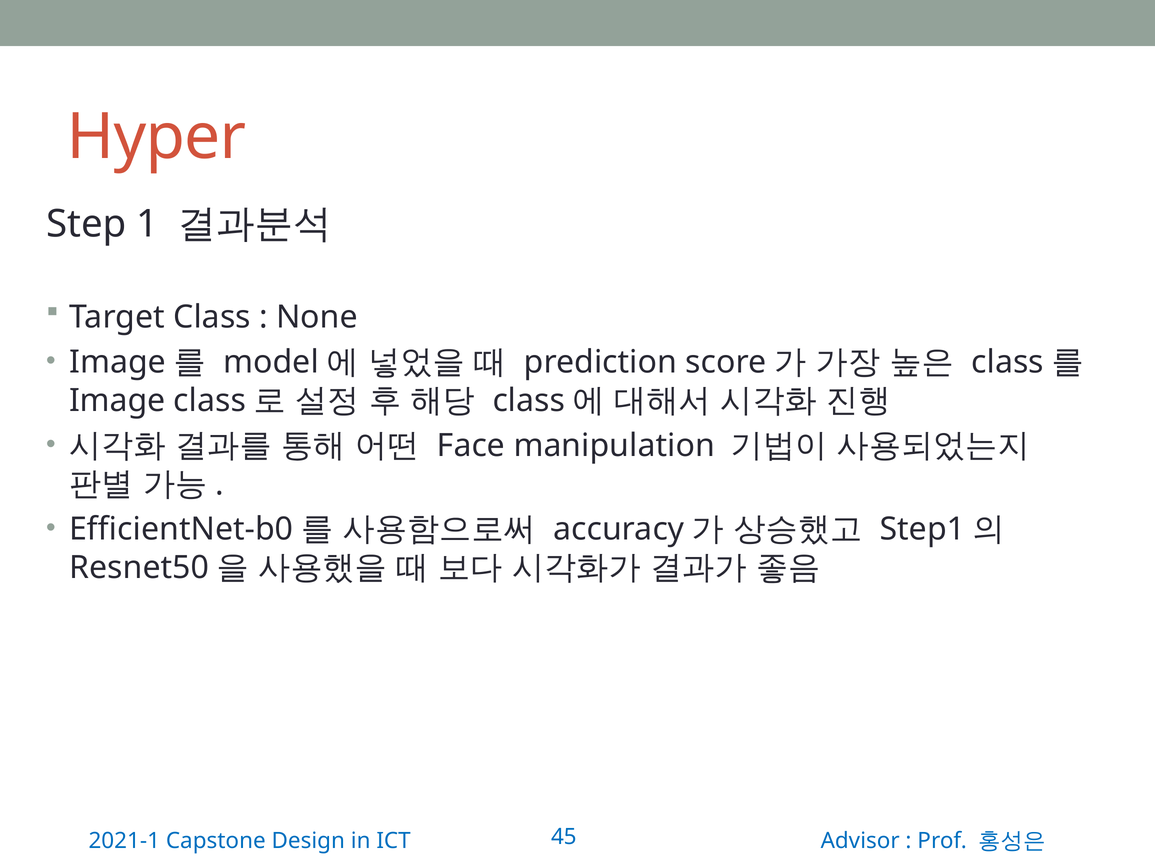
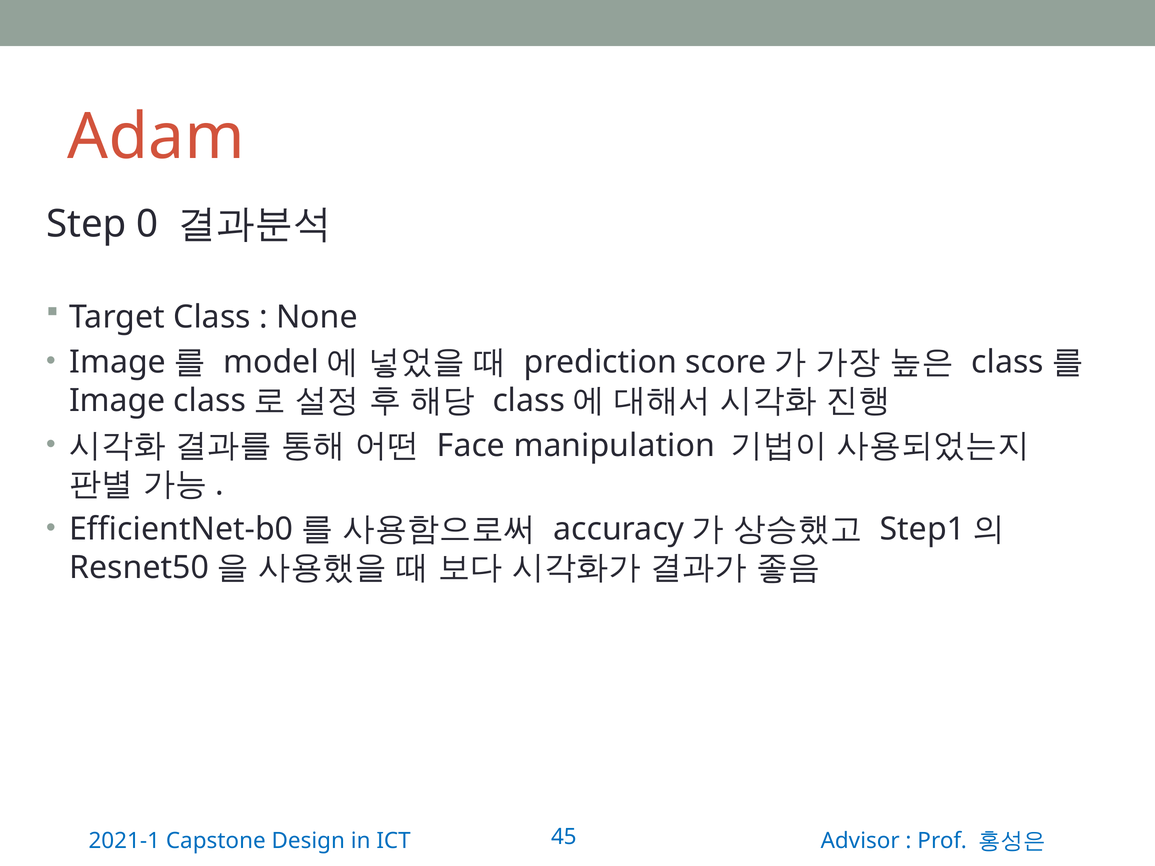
Hyper: Hyper -> Adam
1: 1 -> 0
